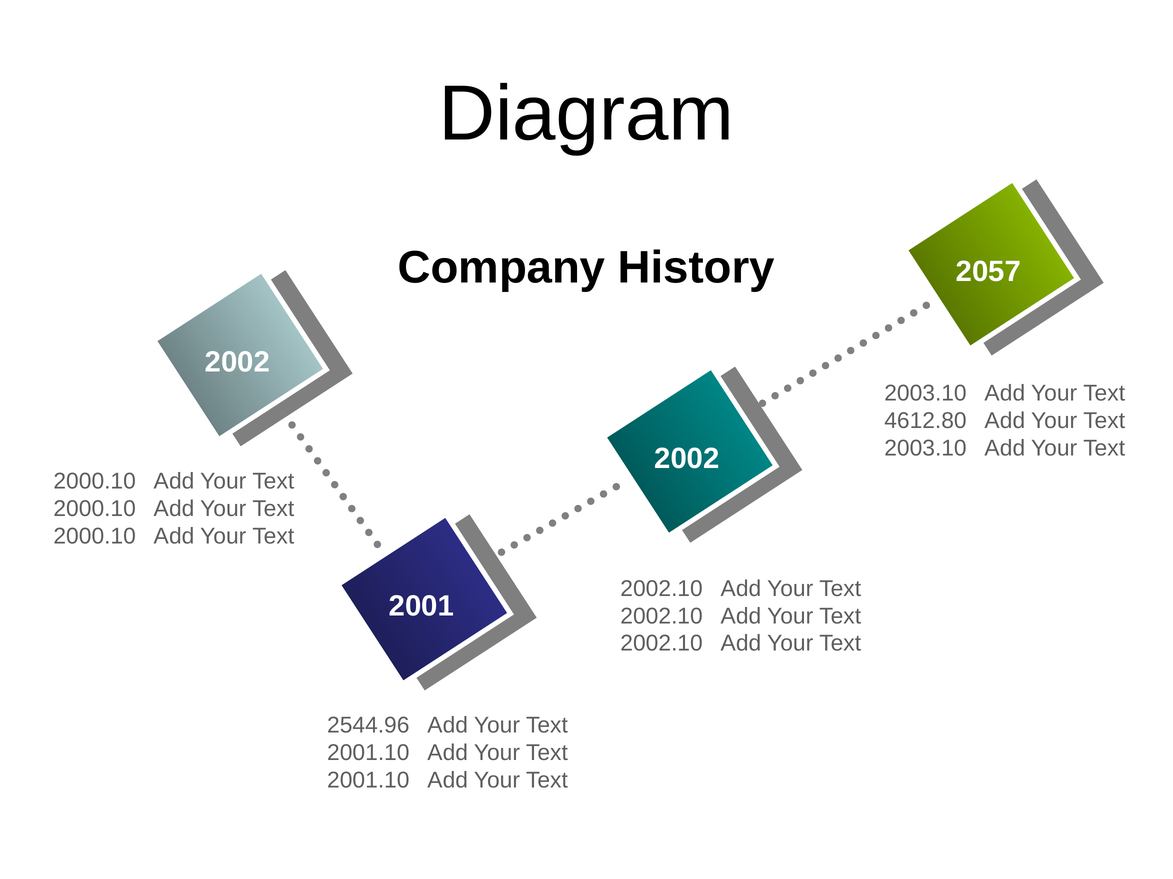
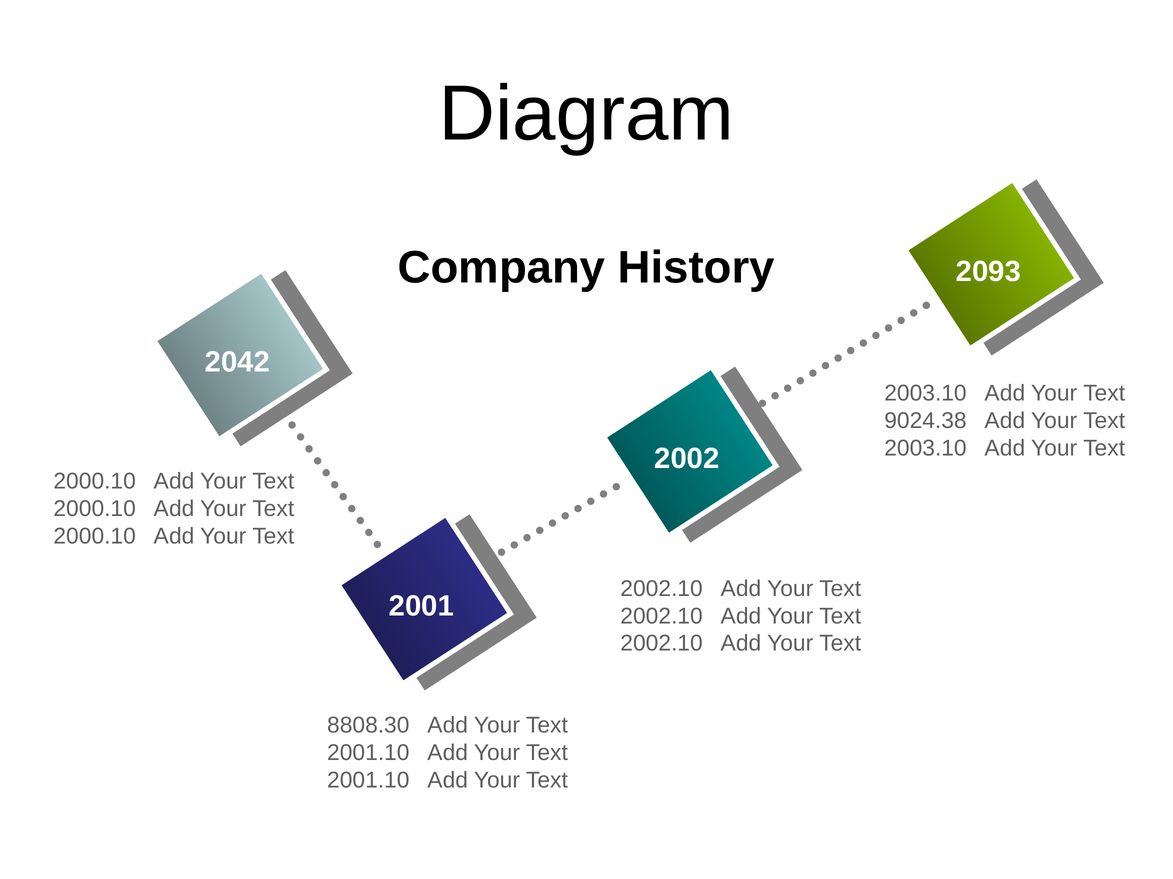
2057: 2057 -> 2093
2002 at (237, 362): 2002 -> 2042
4612.80: 4612.80 -> 9024.38
2544.96: 2544.96 -> 8808.30
